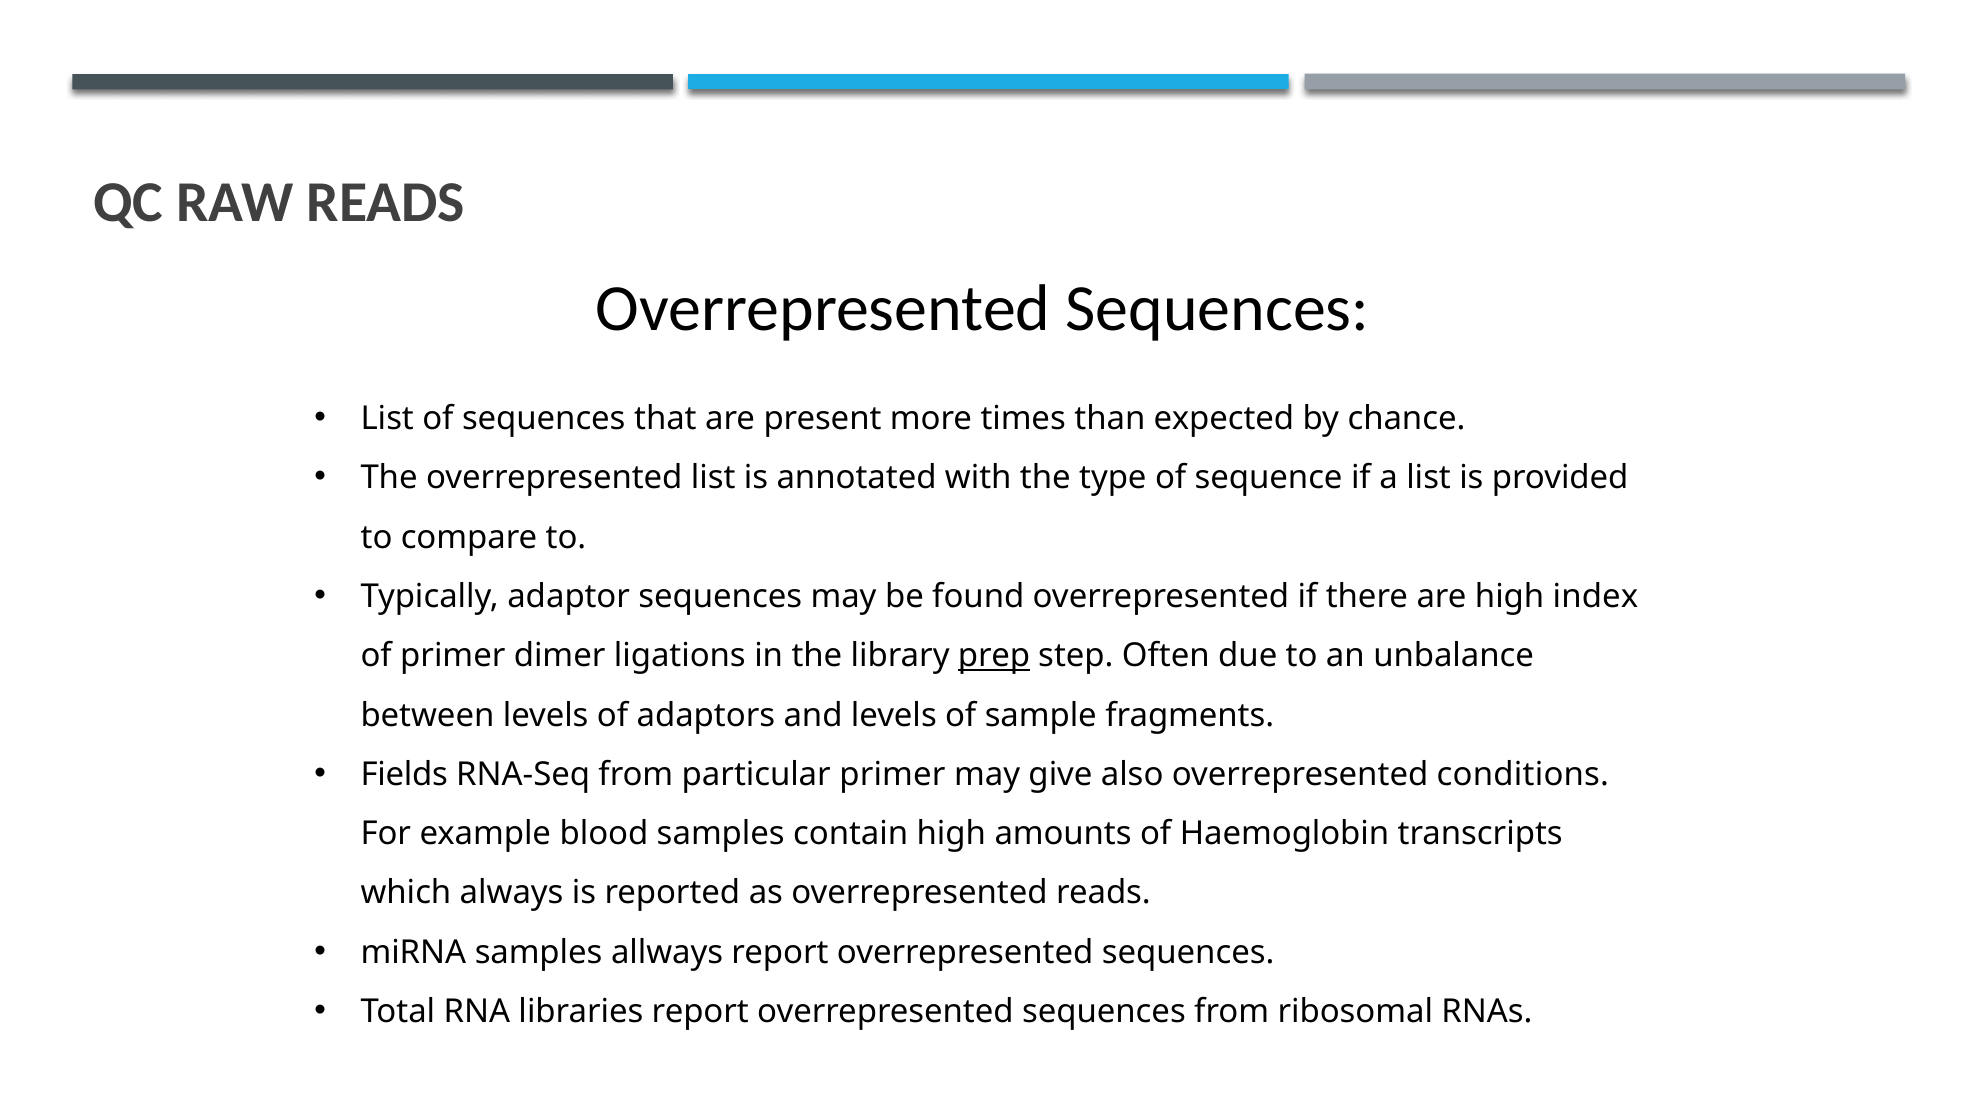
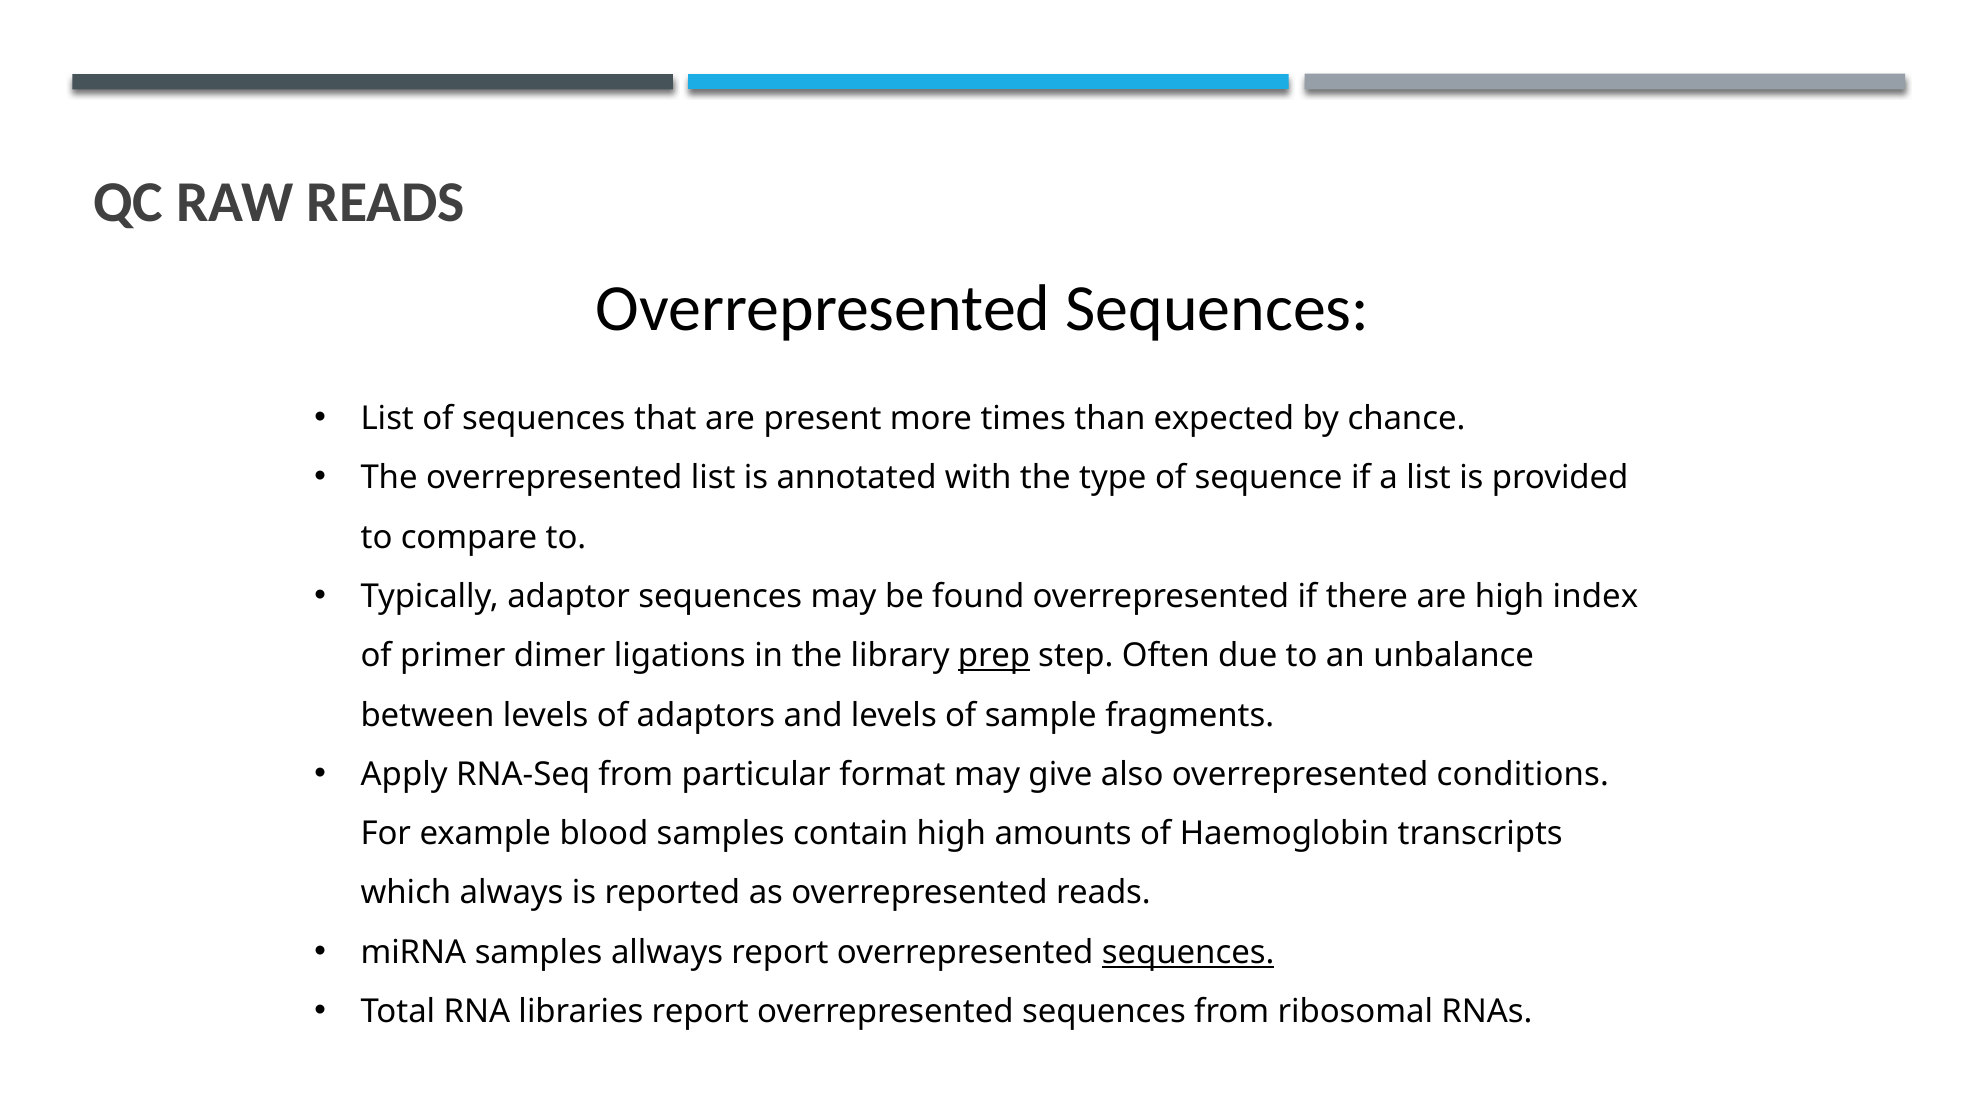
Fields: Fields -> Apply
particular primer: primer -> format
sequences at (1188, 952) underline: none -> present
